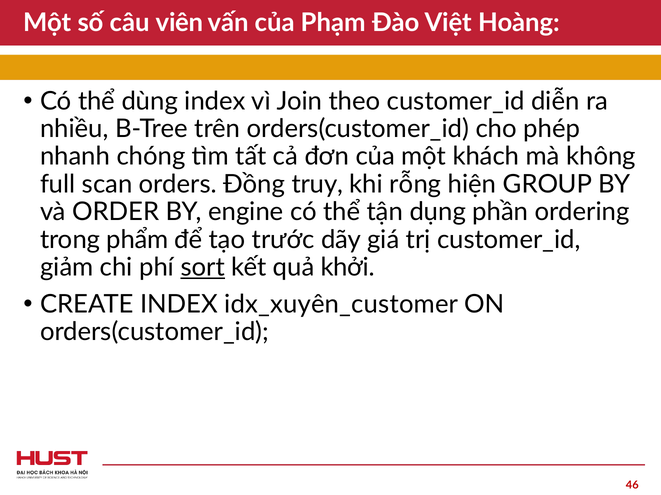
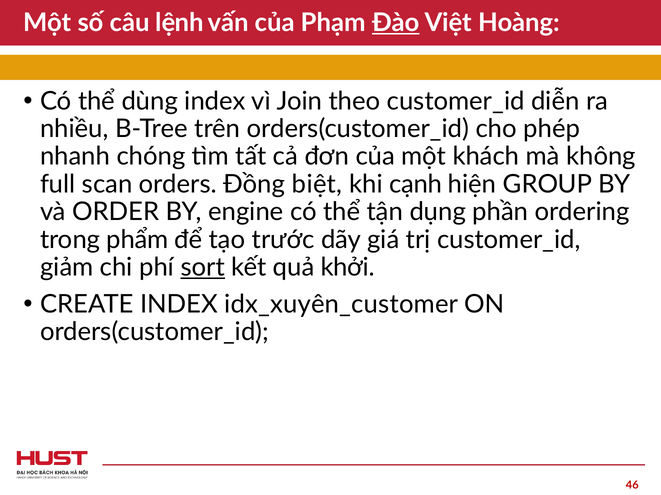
viên: viên -> lệnh
Đào underline: none -> present
truy: truy -> biệt
rỗng: rỗng -> cạnh
